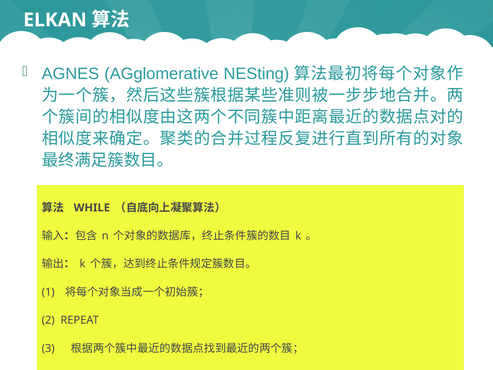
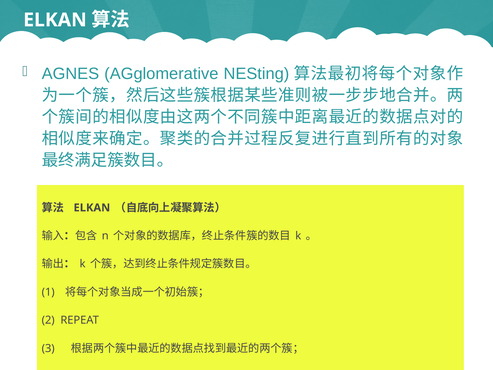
WHILE at (92, 208): WHILE -> ELKAN
